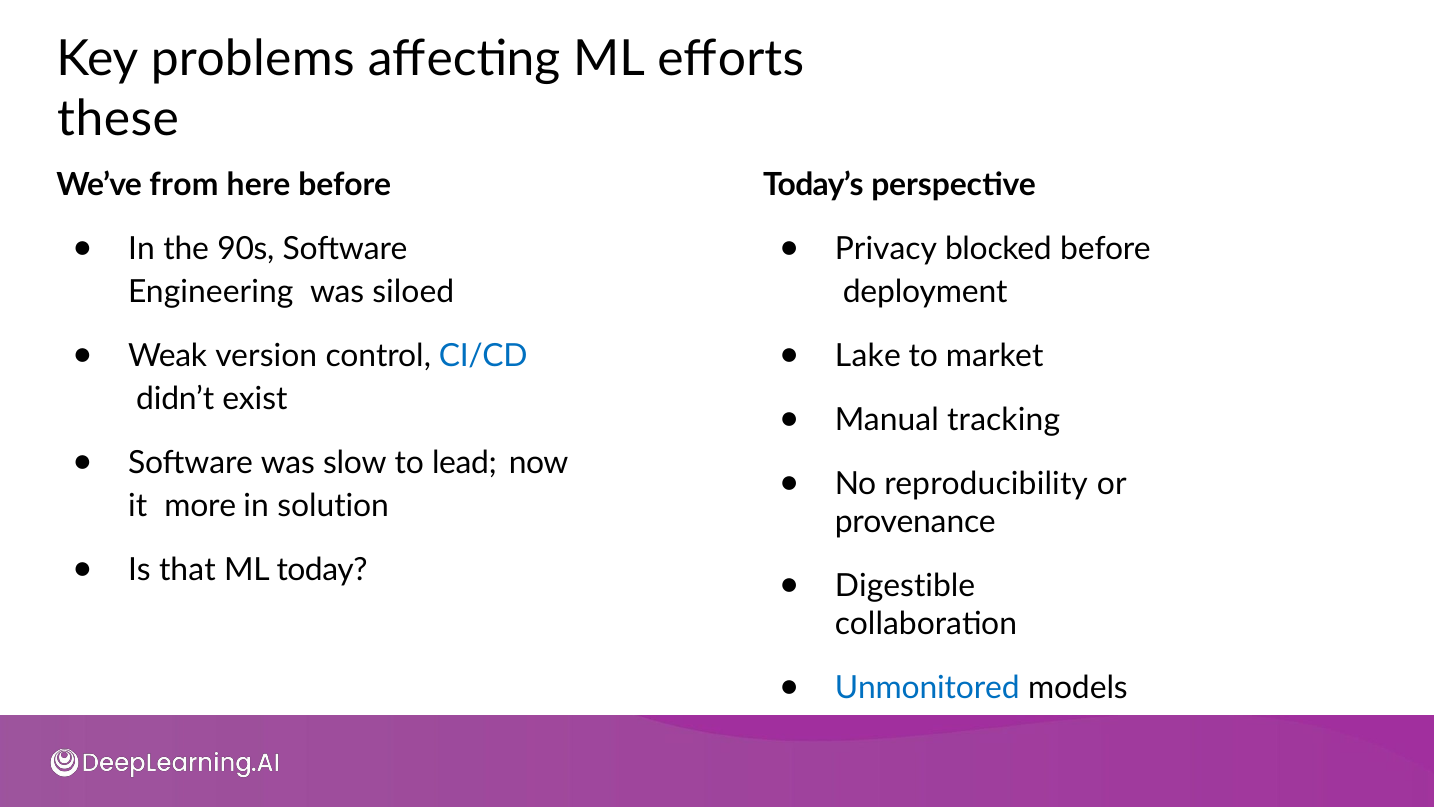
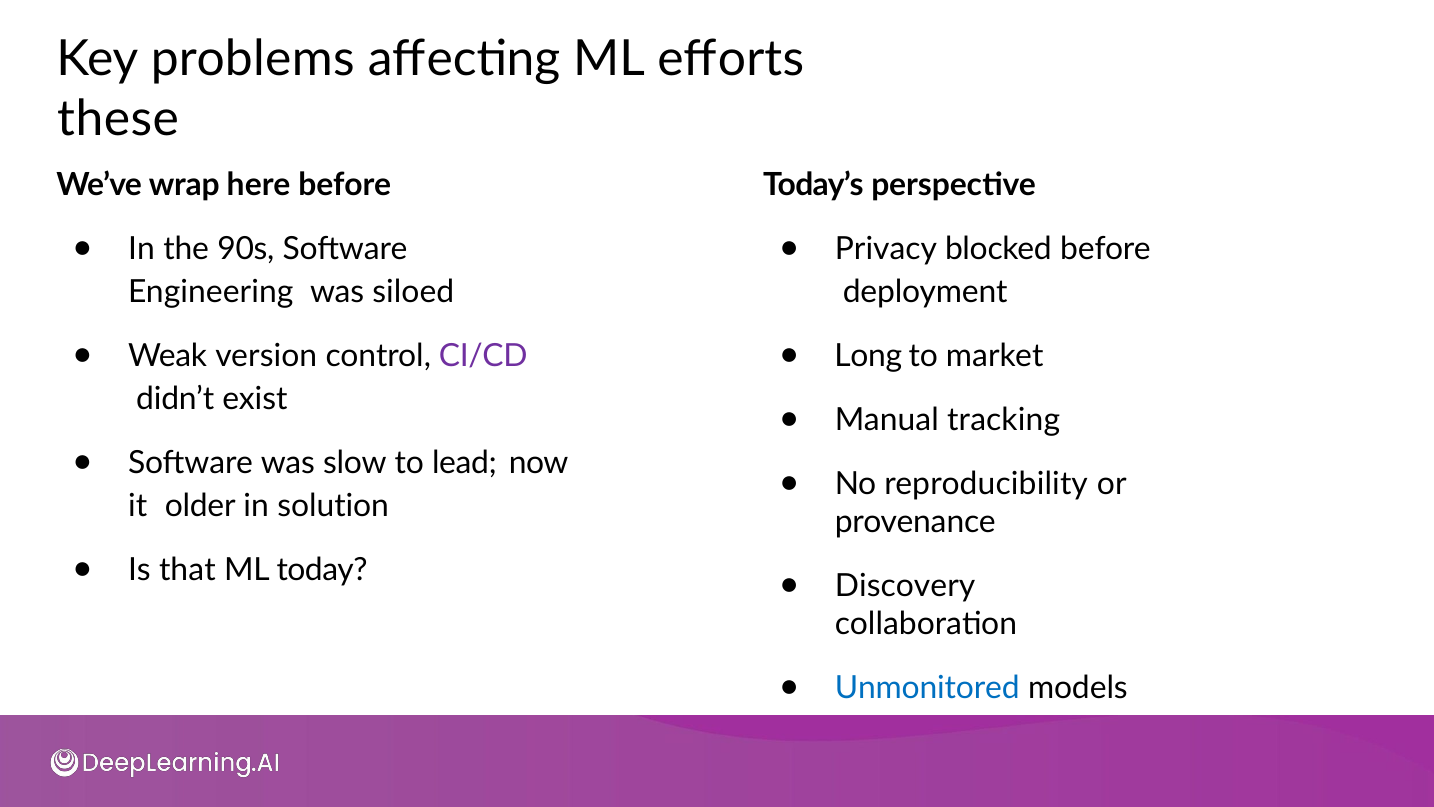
from: from -> wrap
CI/CD colour: blue -> purple
Lake: Lake -> Long
more: more -> older
Digestible: Digestible -> Discovery
